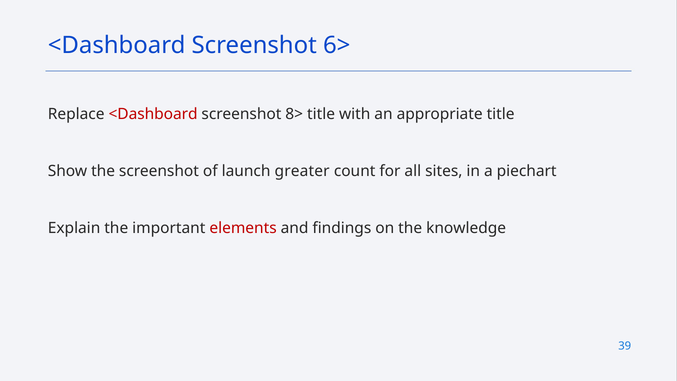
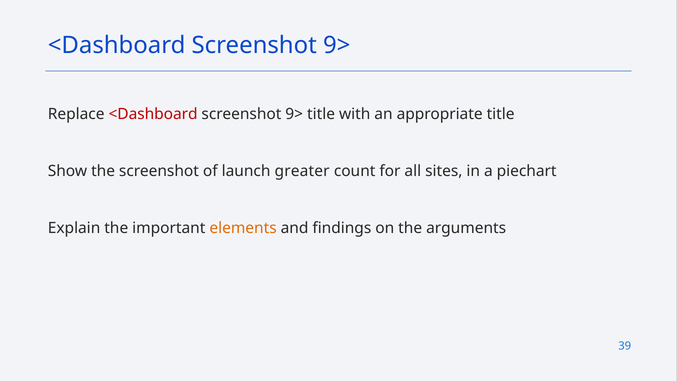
6> at (337, 45): 6> -> 9>
8> at (294, 114): 8> -> 9>
elements colour: red -> orange
knowledge: knowledge -> arguments
